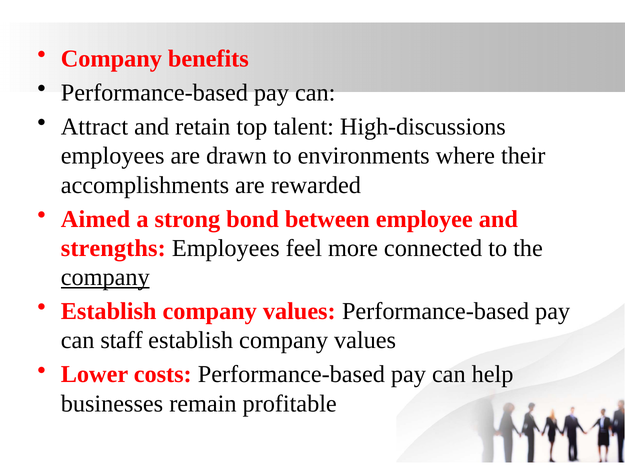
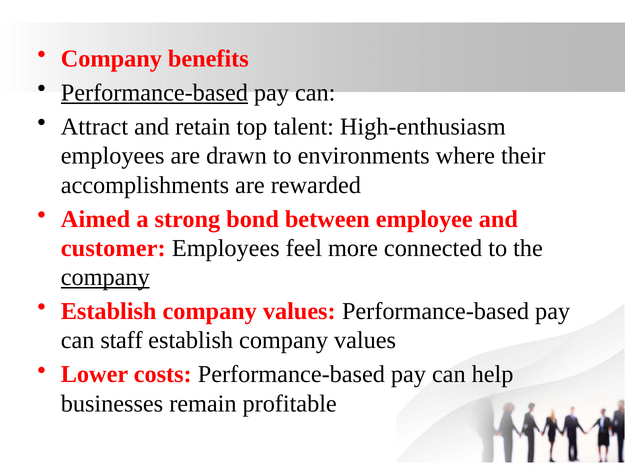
Performance-based at (154, 93) underline: none -> present
High-discussions: High-discussions -> High-enthusiasm
strengths: strengths -> customer
